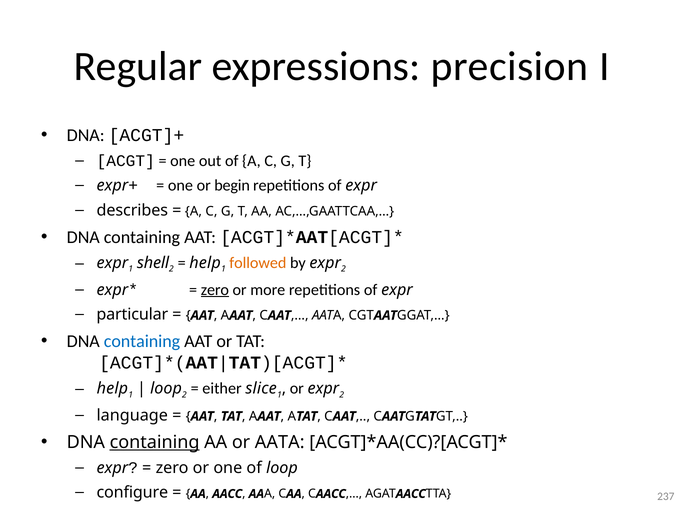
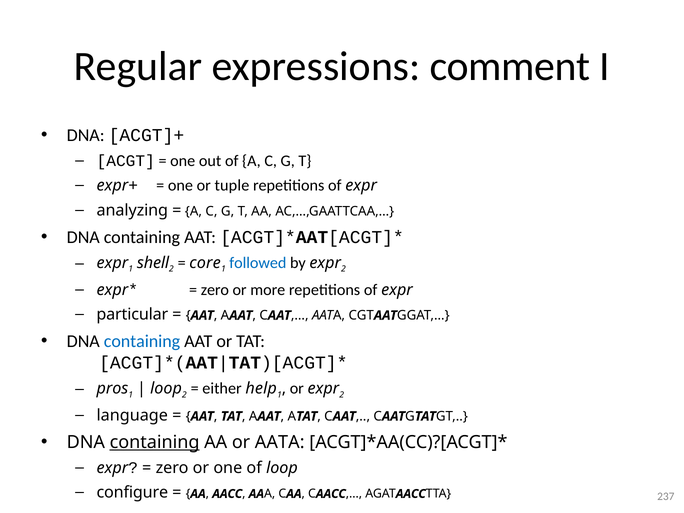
precision: precision -> comment
begin: begin -> tuple
describes: describes -> analyzing
help at (205, 263): help -> core
followed colour: orange -> blue
zero at (215, 290) underline: present -> none
help at (112, 389): help -> pros
slice: slice -> help
